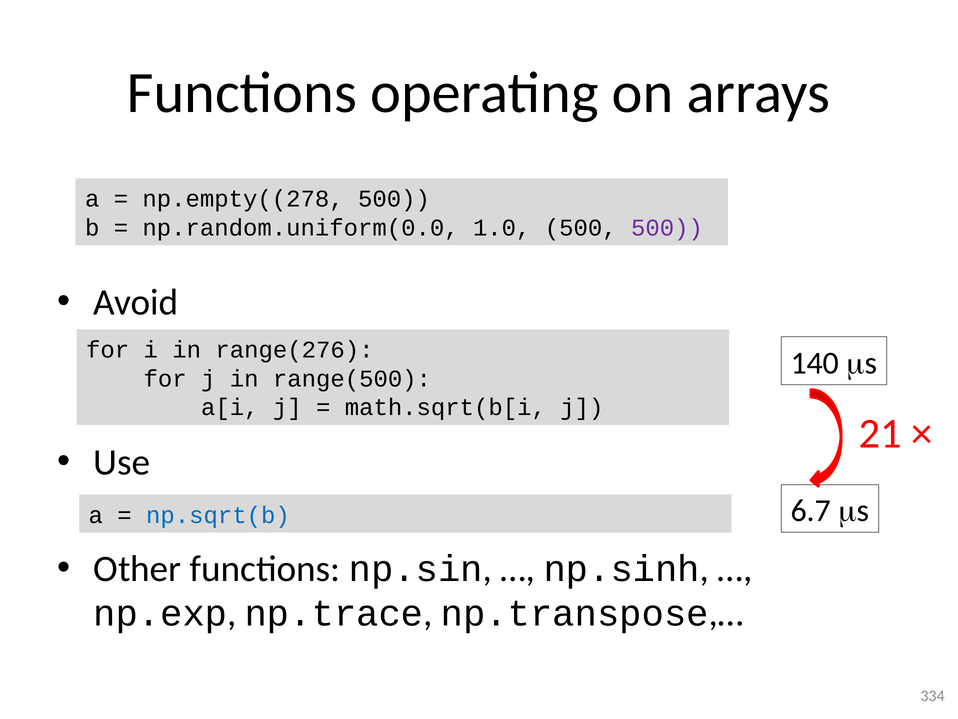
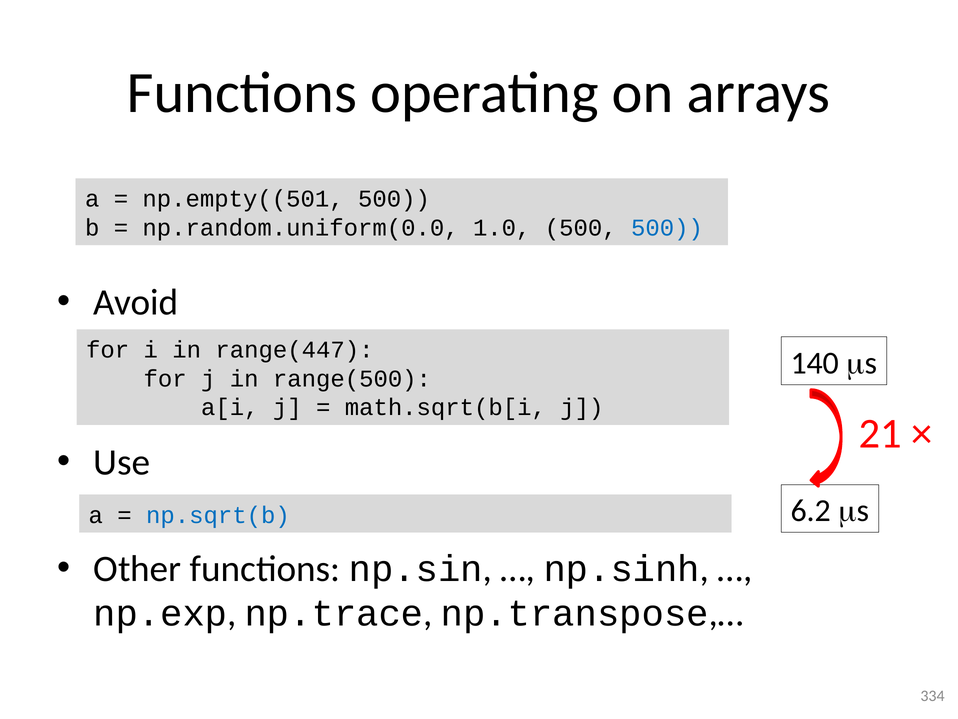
np.empty((278: np.empty((278 -> np.empty((501
500 at (667, 228) colour: purple -> blue
range(276: range(276 -> range(447
6.7: 6.7 -> 6.2
